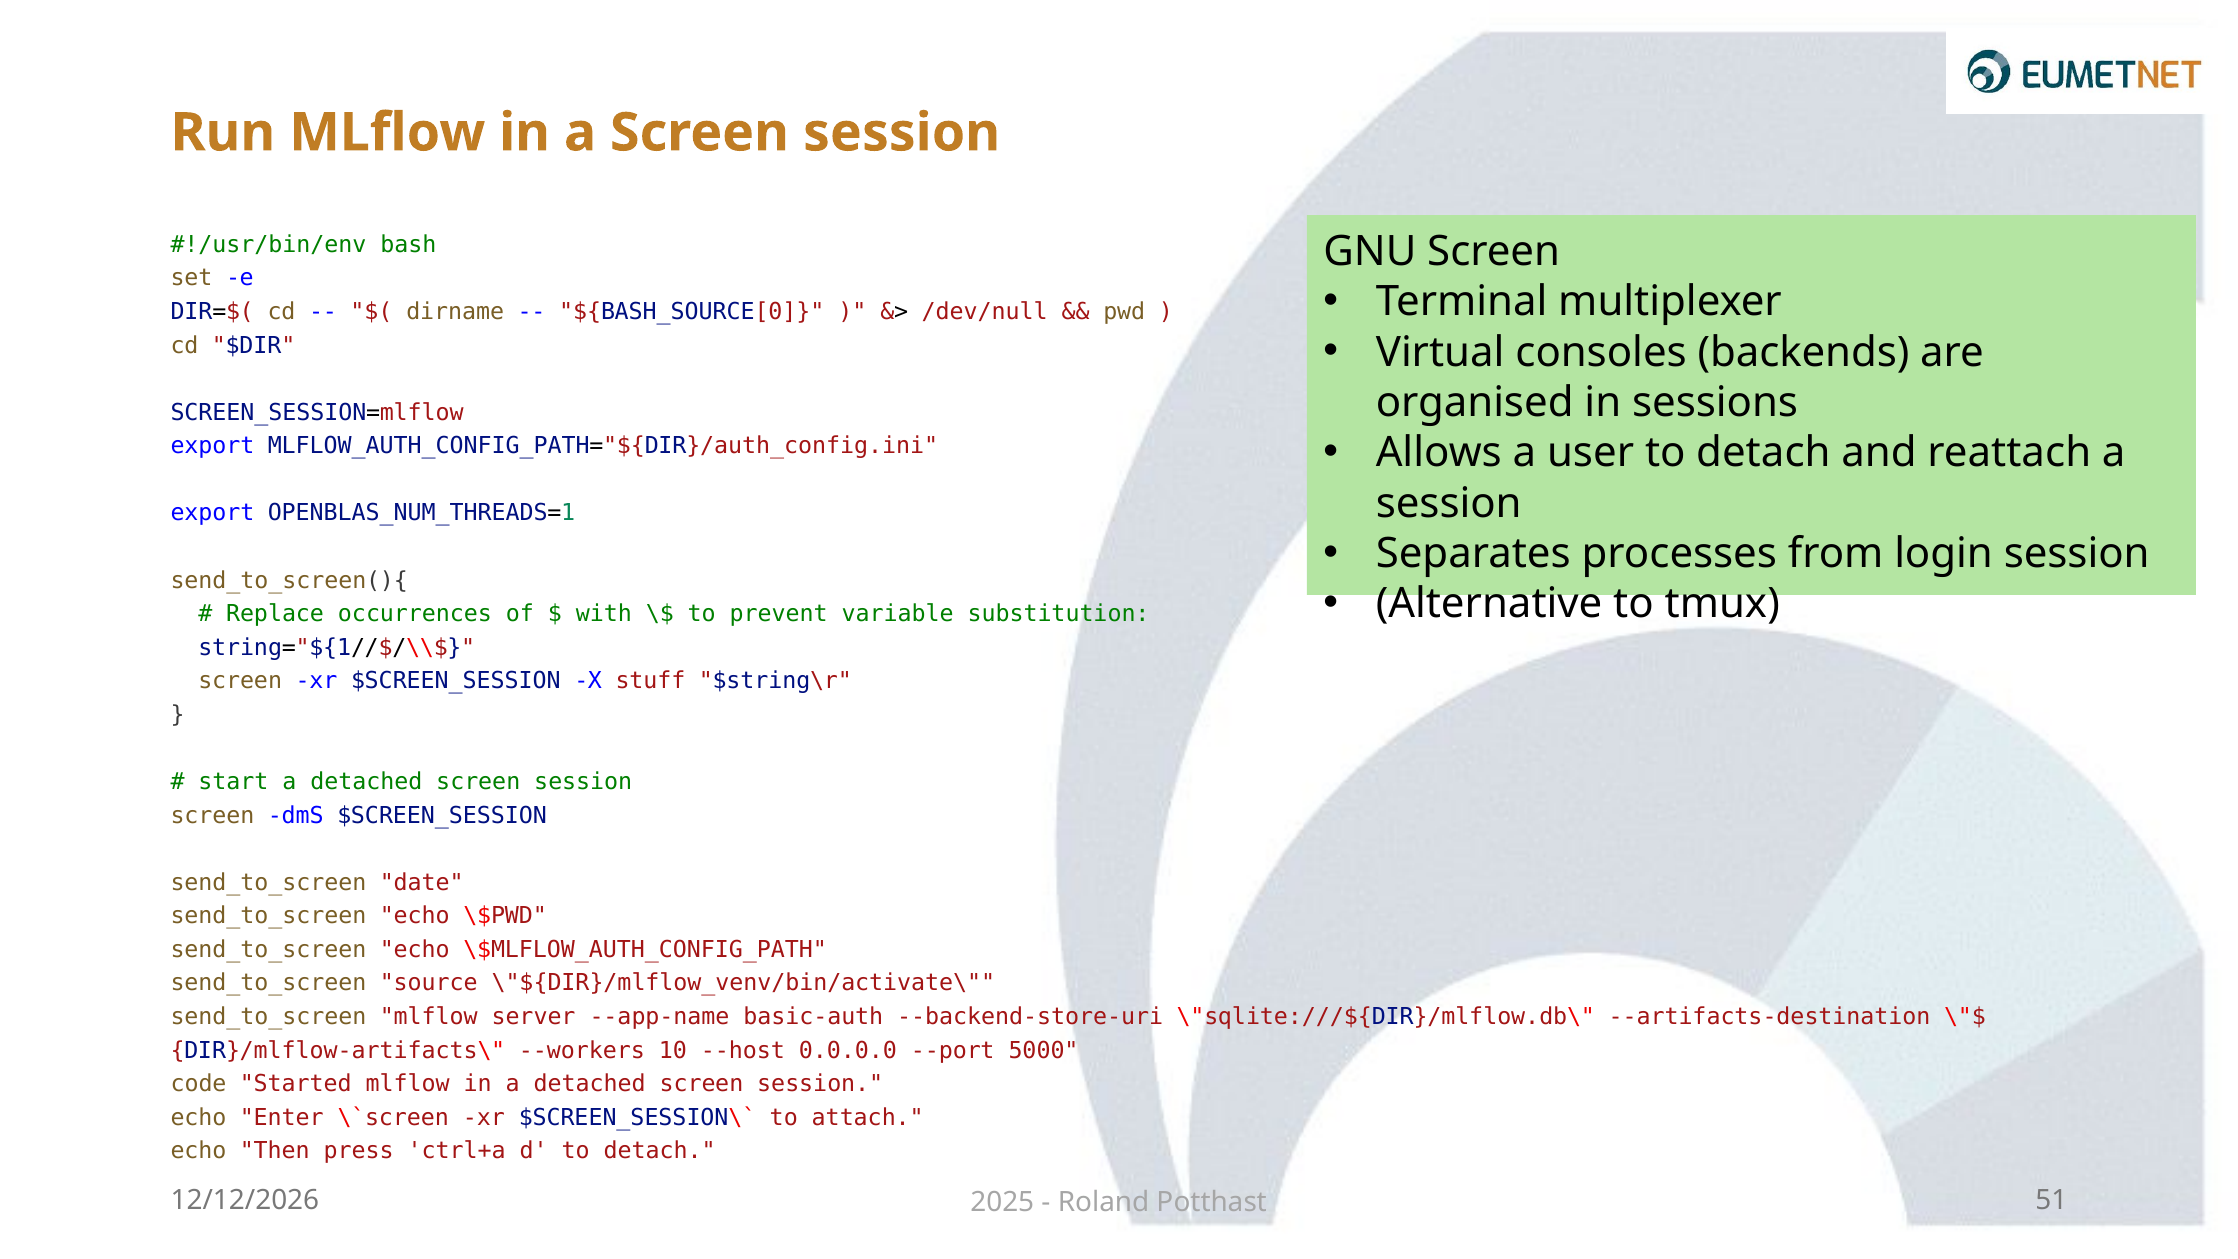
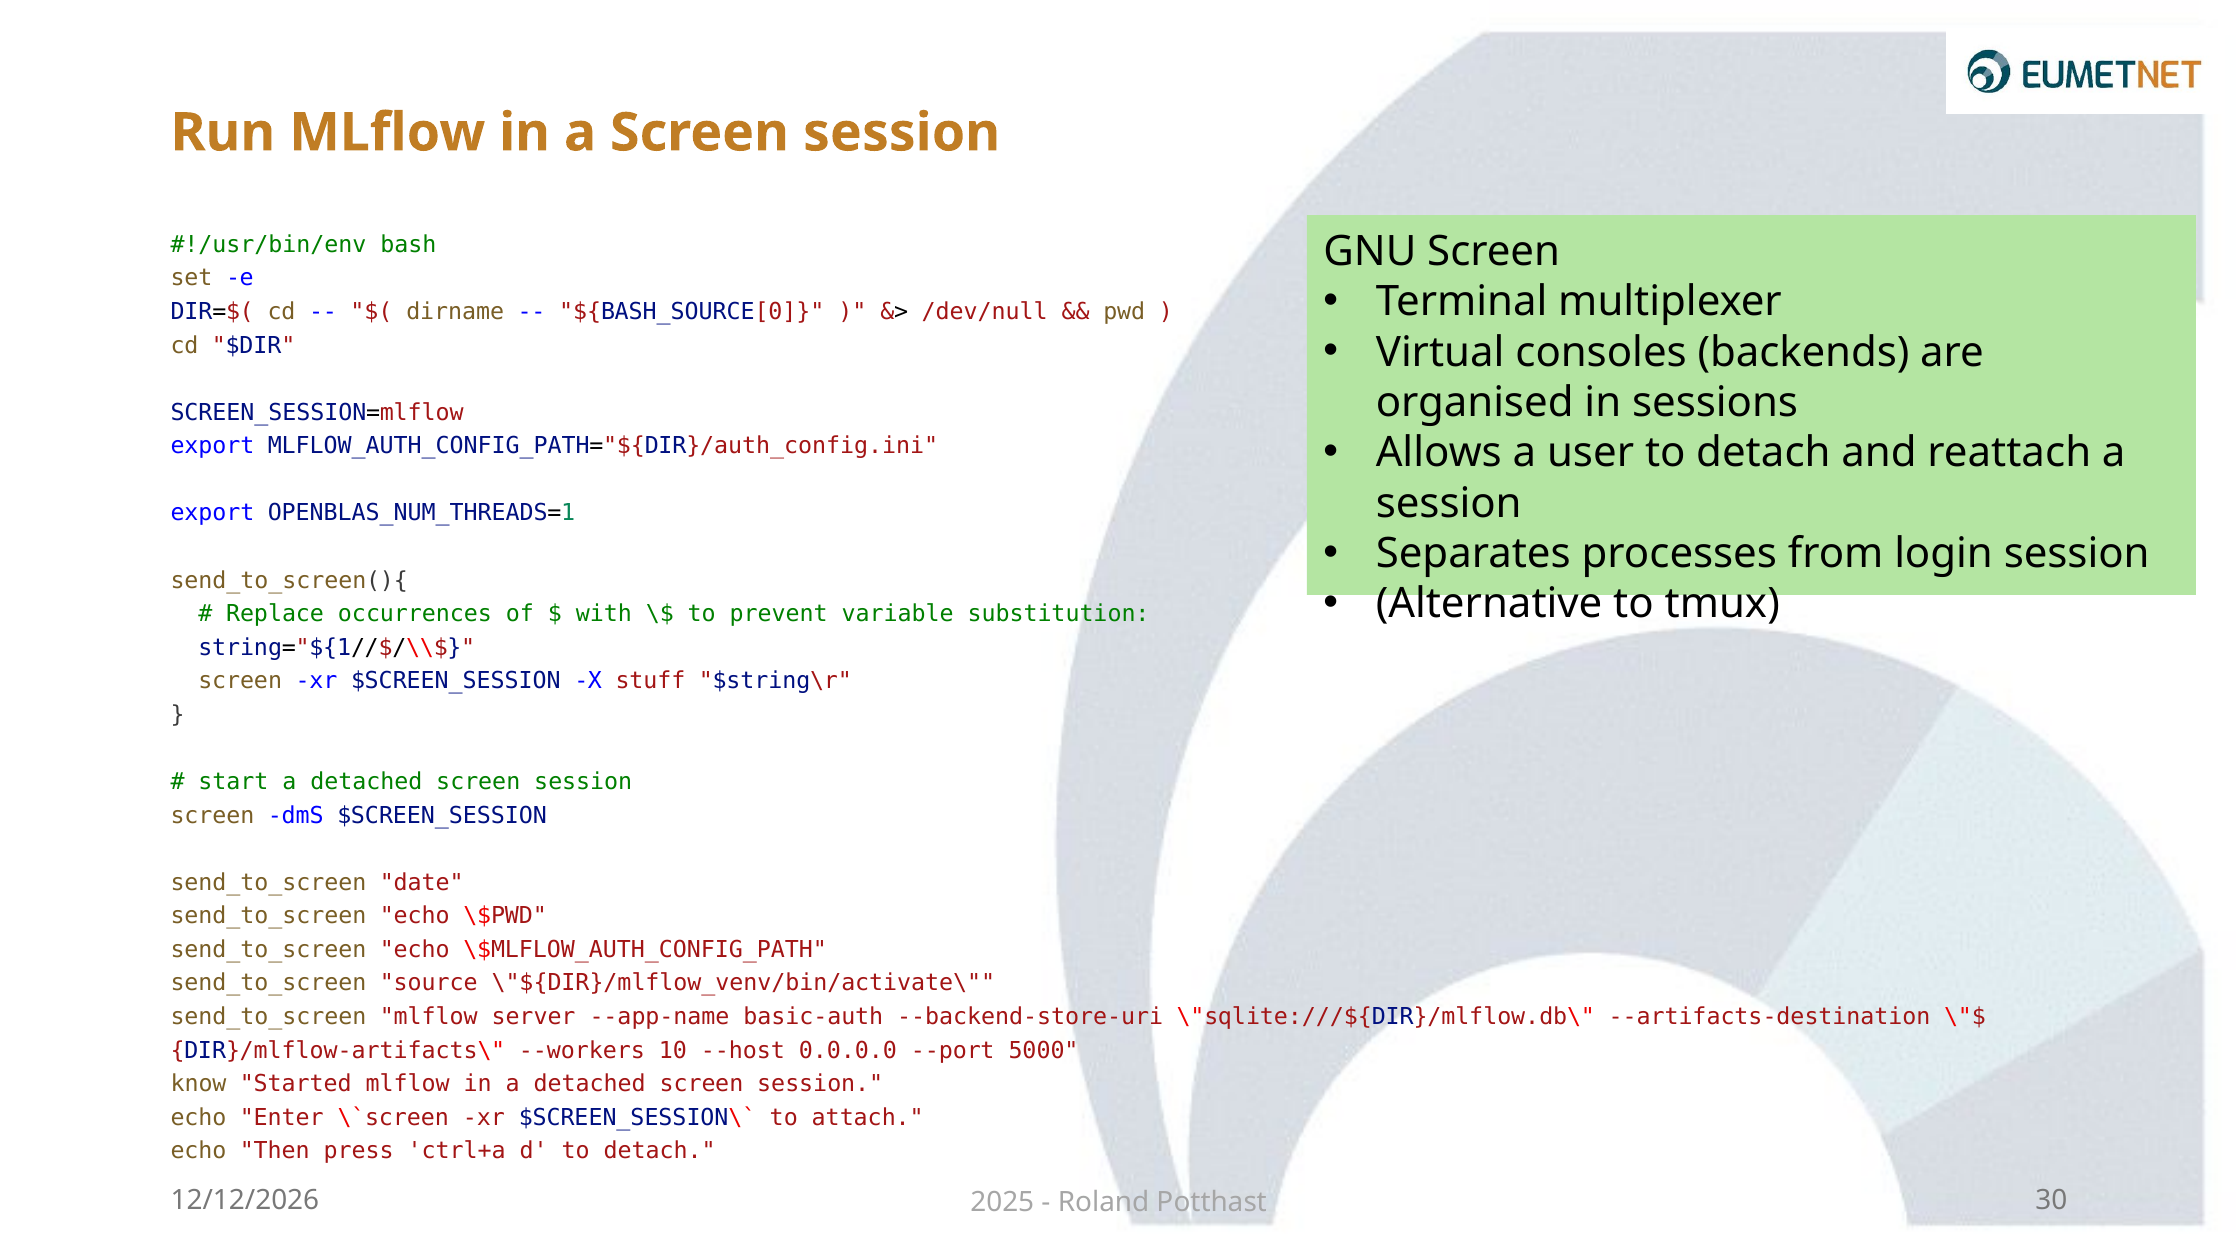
code: code -> know
51: 51 -> 30
